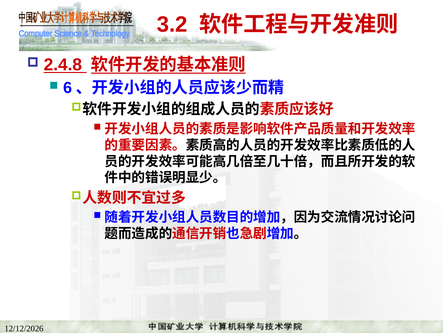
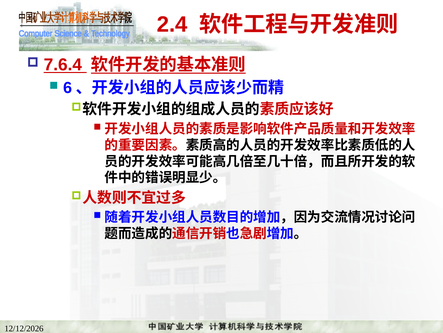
3.2: 3.2 -> 2.4
2.4.8: 2.4.8 -> 7.6.4
